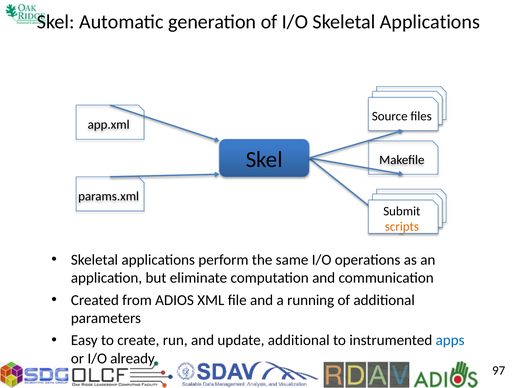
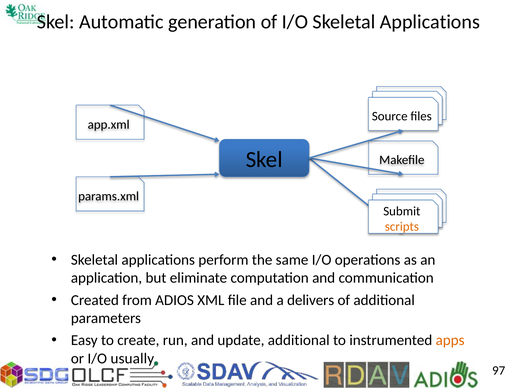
running: running -> delivers
apps colour: blue -> orange
already: already -> usually
